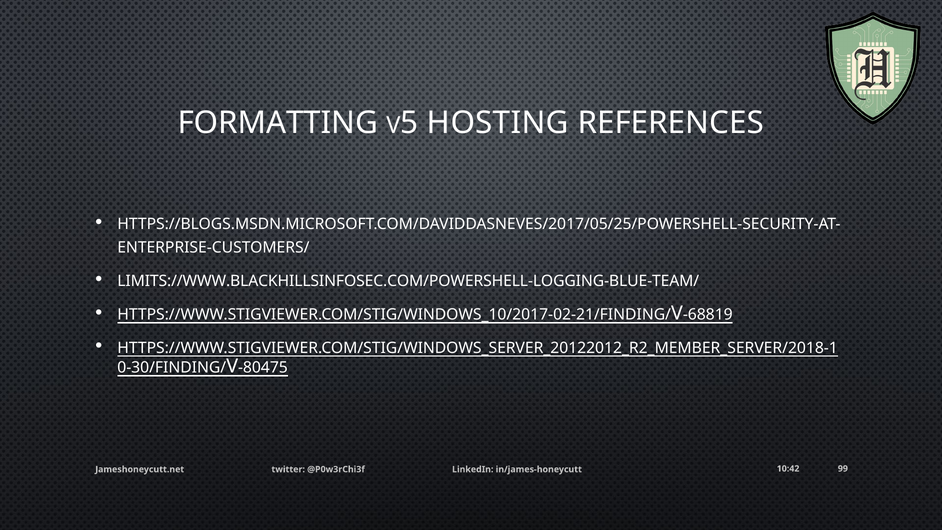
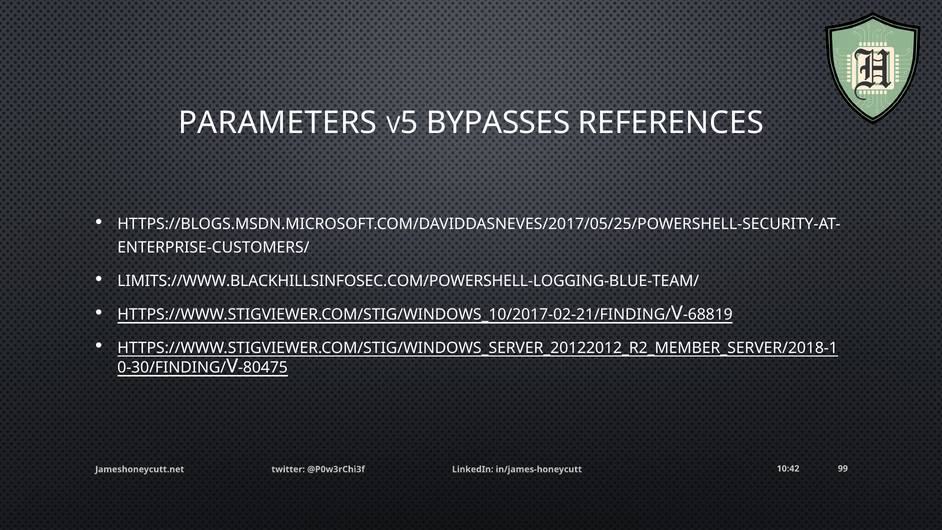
FORMATTING: FORMATTING -> PARAMETERS
HOSTING: HOSTING -> BYPASSES
